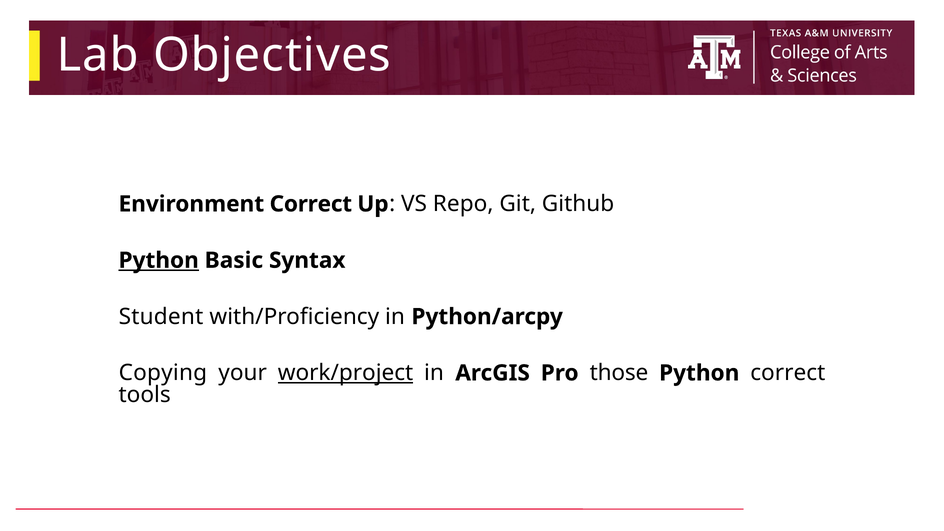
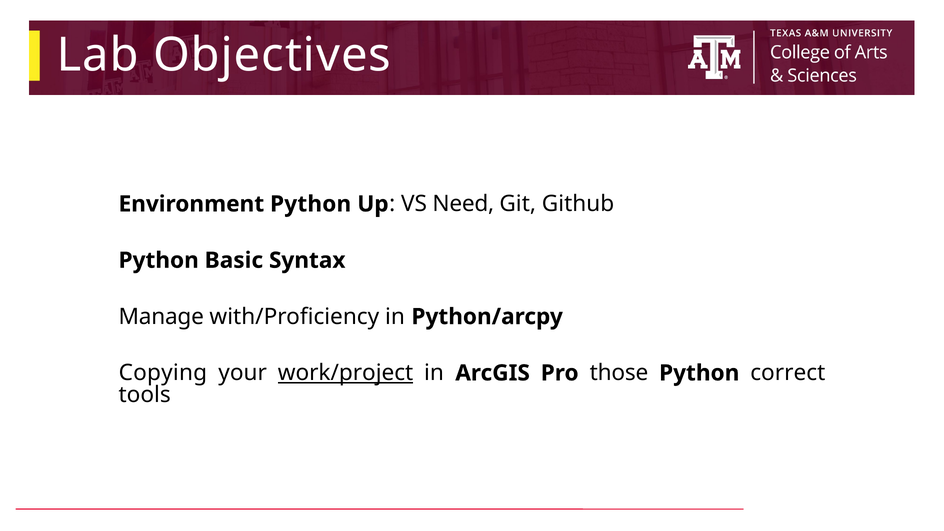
Environment Correct: Correct -> Python
Repo: Repo -> Need
Python at (159, 260) underline: present -> none
Student: Student -> Manage
